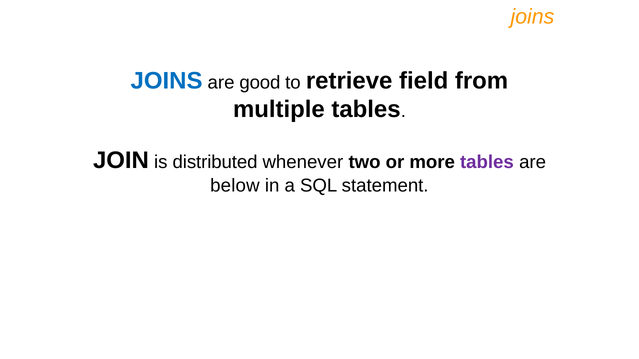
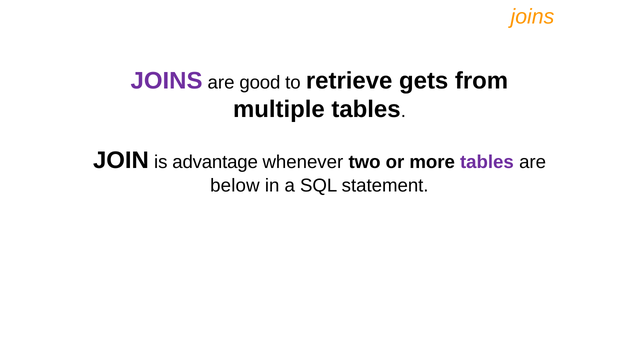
JOINS at (167, 81) colour: blue -> purple
field: field -> gets
distributed: distributed -> advantage
